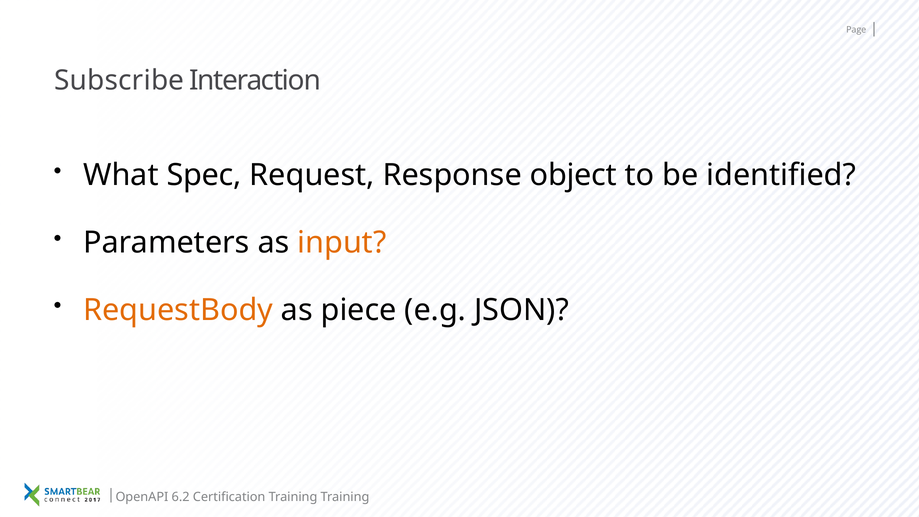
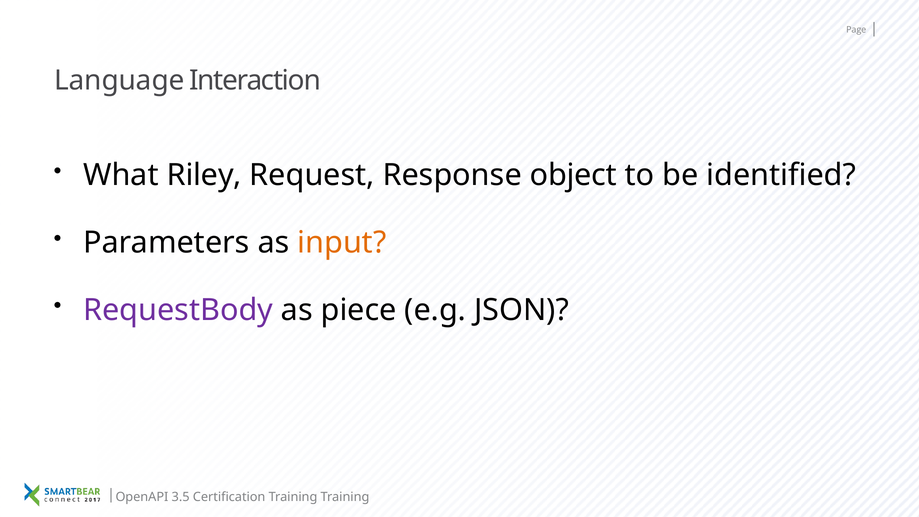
Subscribe: Subscribe -> Language
Spec: Spec -> Riley
RequestBody colour: orange -> purple
6.2: 6.2 -> 3.5
